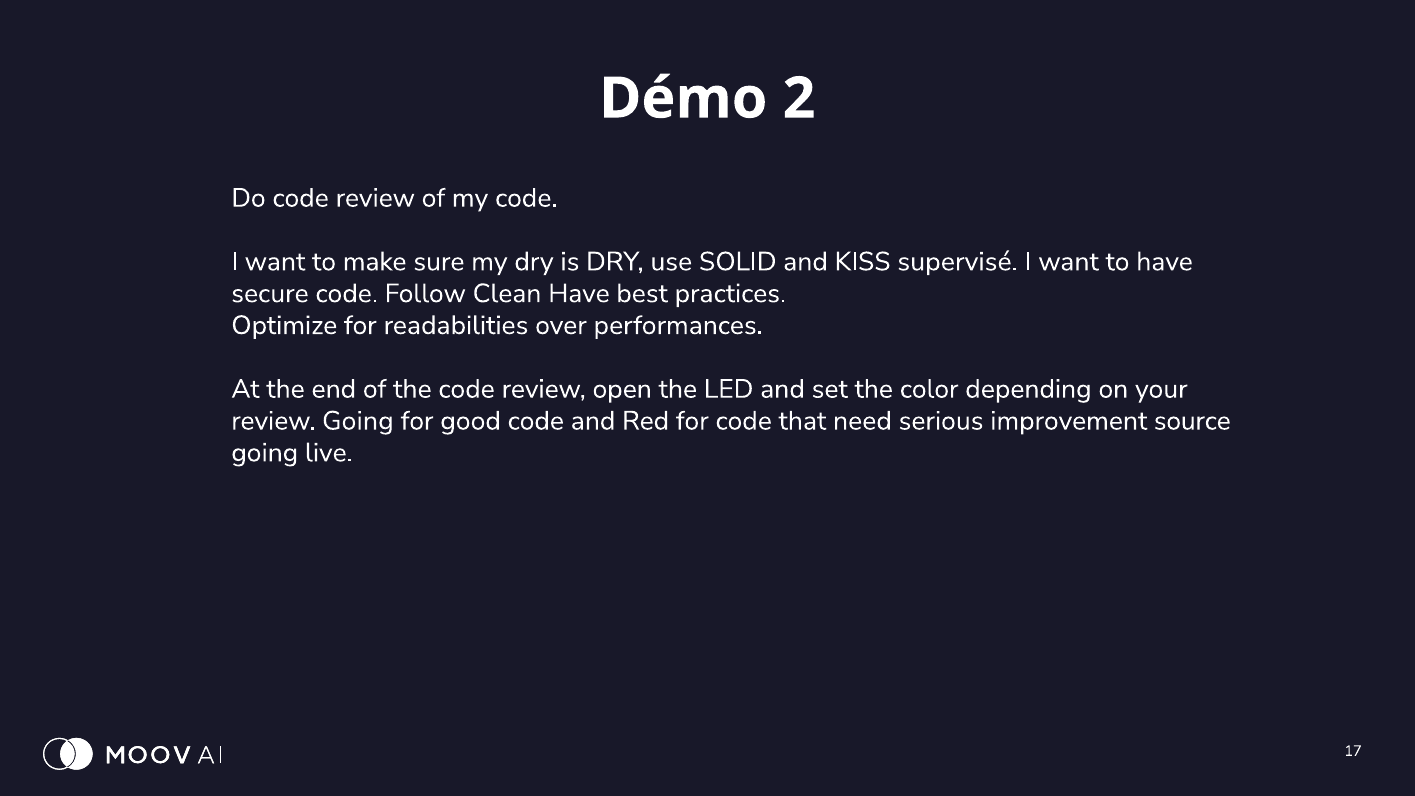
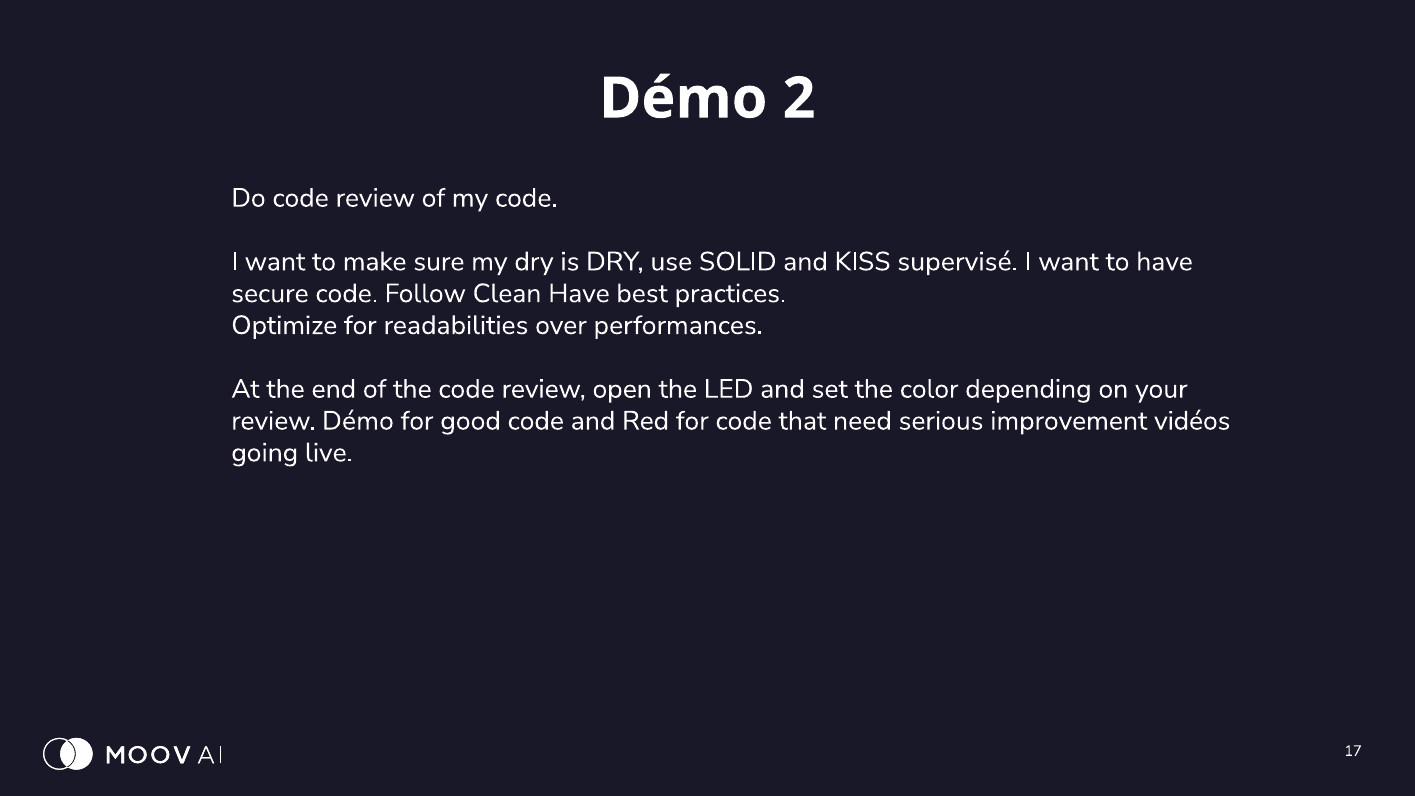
review Going: Going -> Démo
source: source -> vidéos
